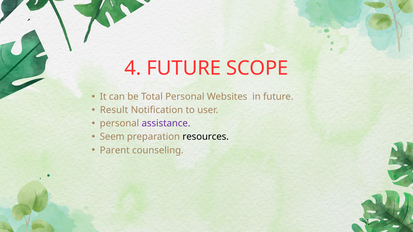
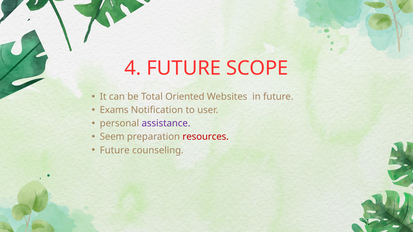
Total Personal: Personal -> Oriented
Result: Result -> Exams
resources colour: black -> red
Parent at (115, 150): Parent -> Future
